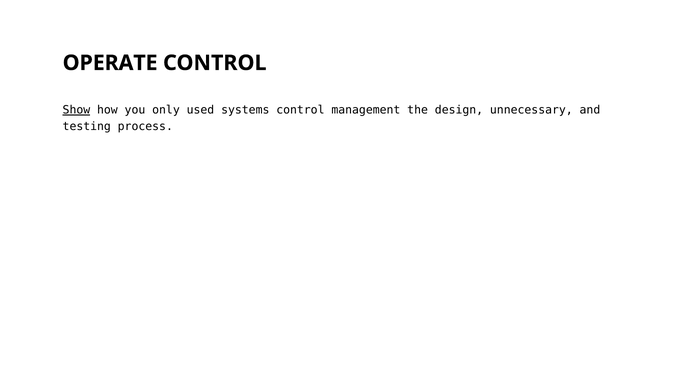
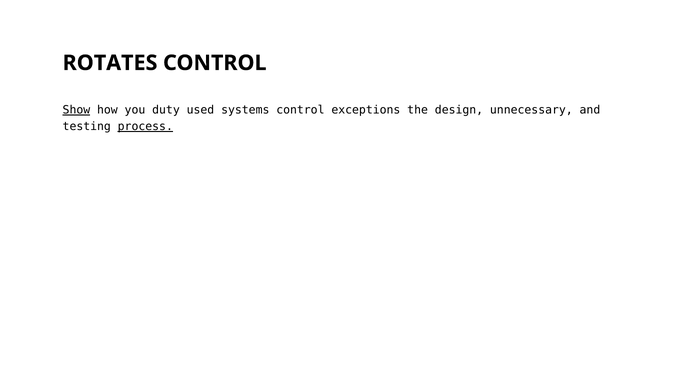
OPERATE: OPERATE -> ROTATES
only: only -> duty
management: management -> exceptions
process underline: none -> present
